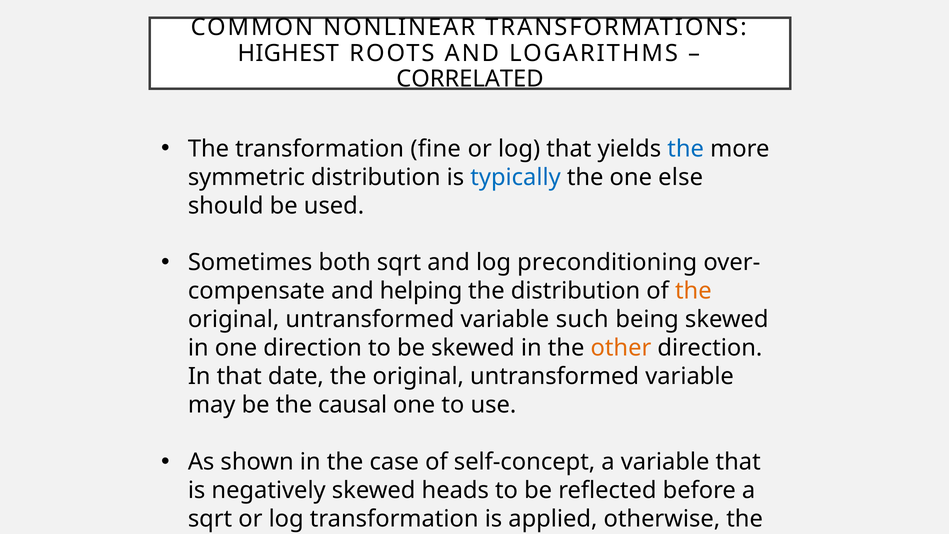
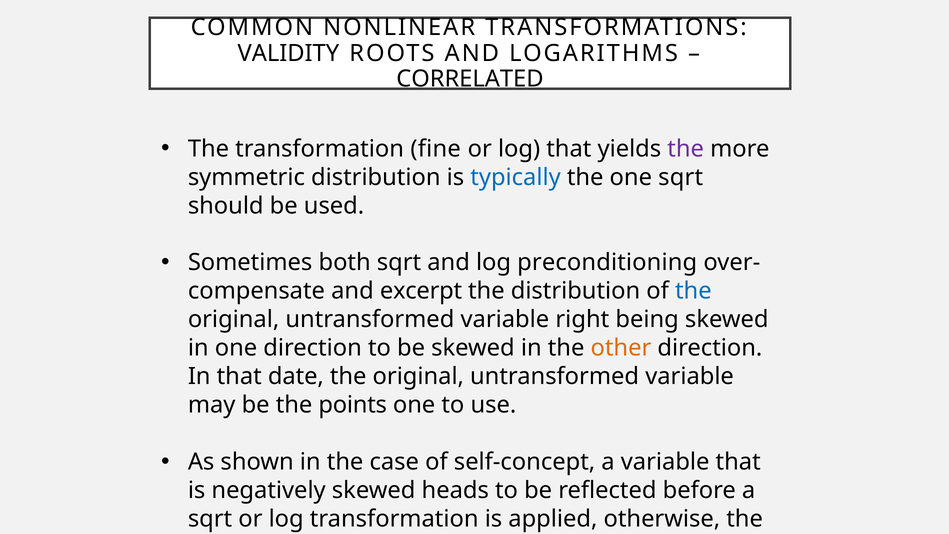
HIGHEST: HIGHEST -> VALIDITY
the at (686, 149) colour: blue -> purple
one else: else -> sqrt
helping: helping -> excerpt
the at (693, 291) colour: orange -> blue
such: such -> right
causal: causal -> points
